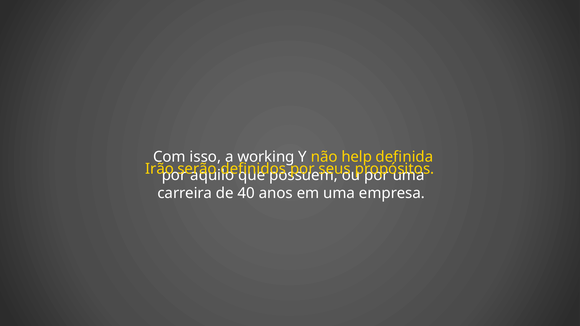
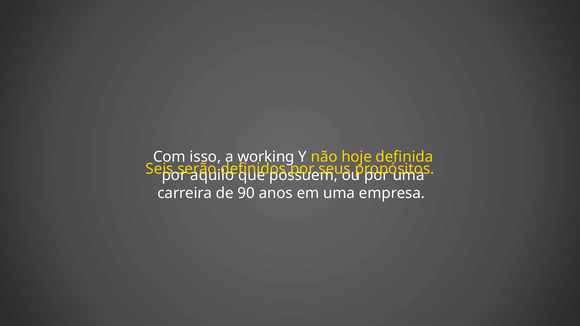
help: help -> hoje
Irão: Irão -> Seis
40: 40 -> 90
